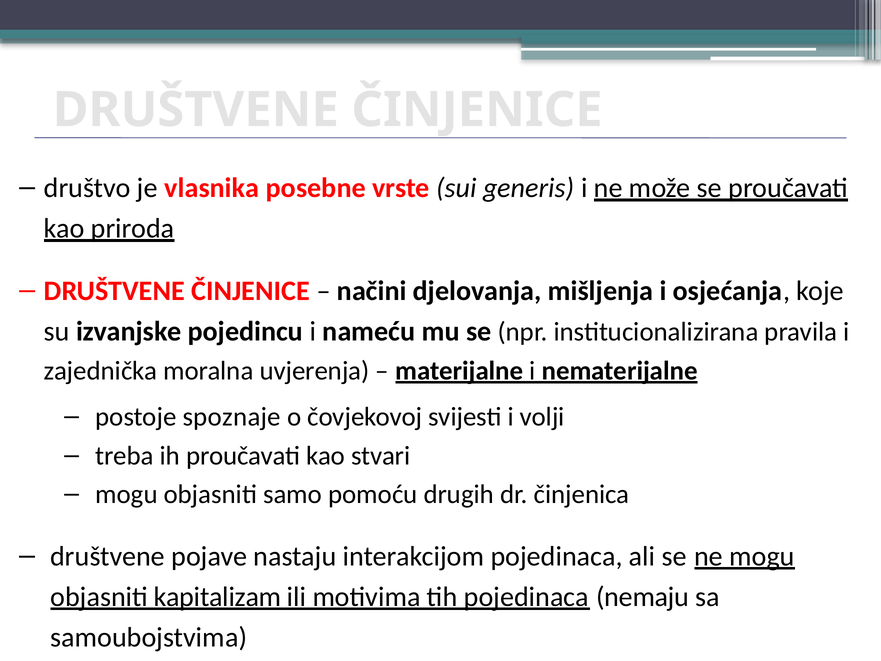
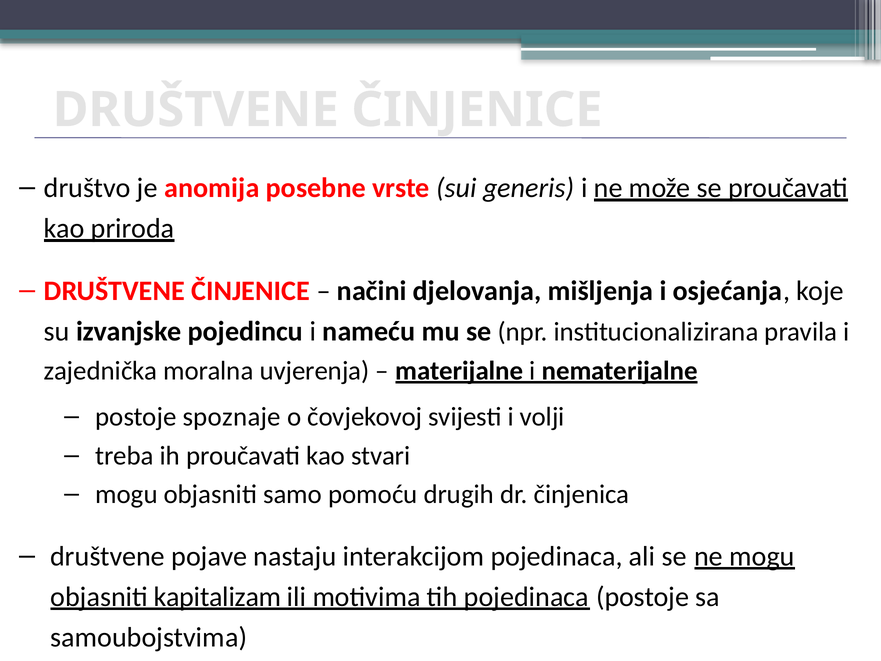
vlasnika: vlasnika -> anomija
pojedinaca nemaju: nemaju -> postoje
